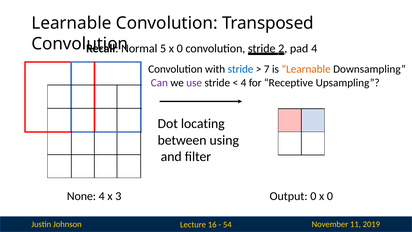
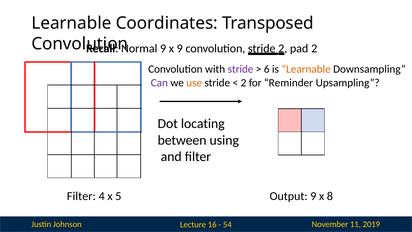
Learnable Convolution: Convolution -> Coordinates
Normal 5: 5 -> 9
0 at (180, 48): 0 -> 9
pad 4: 4 -> 2
stride at (241, 69) colour: blue -> purple
7: 7 -> 6
use colour: purple -> orange
4 at (243, 83): 4 -> 2
Receptive: Receptive -> Reminder
None at (81, 196): None -> Filter
3: 3 -> 5
Output 0: 0 -> 9
0 at (330, 196): 0 -> 8
